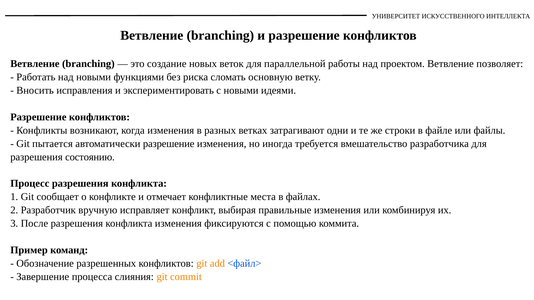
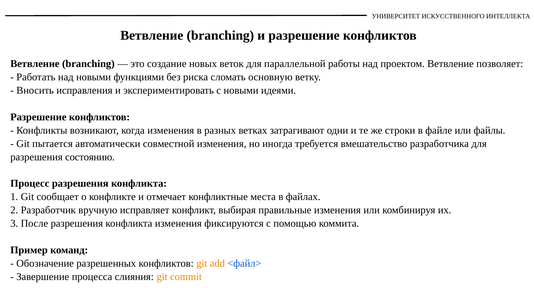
автоматически разрешение: разрешение -> совместной
